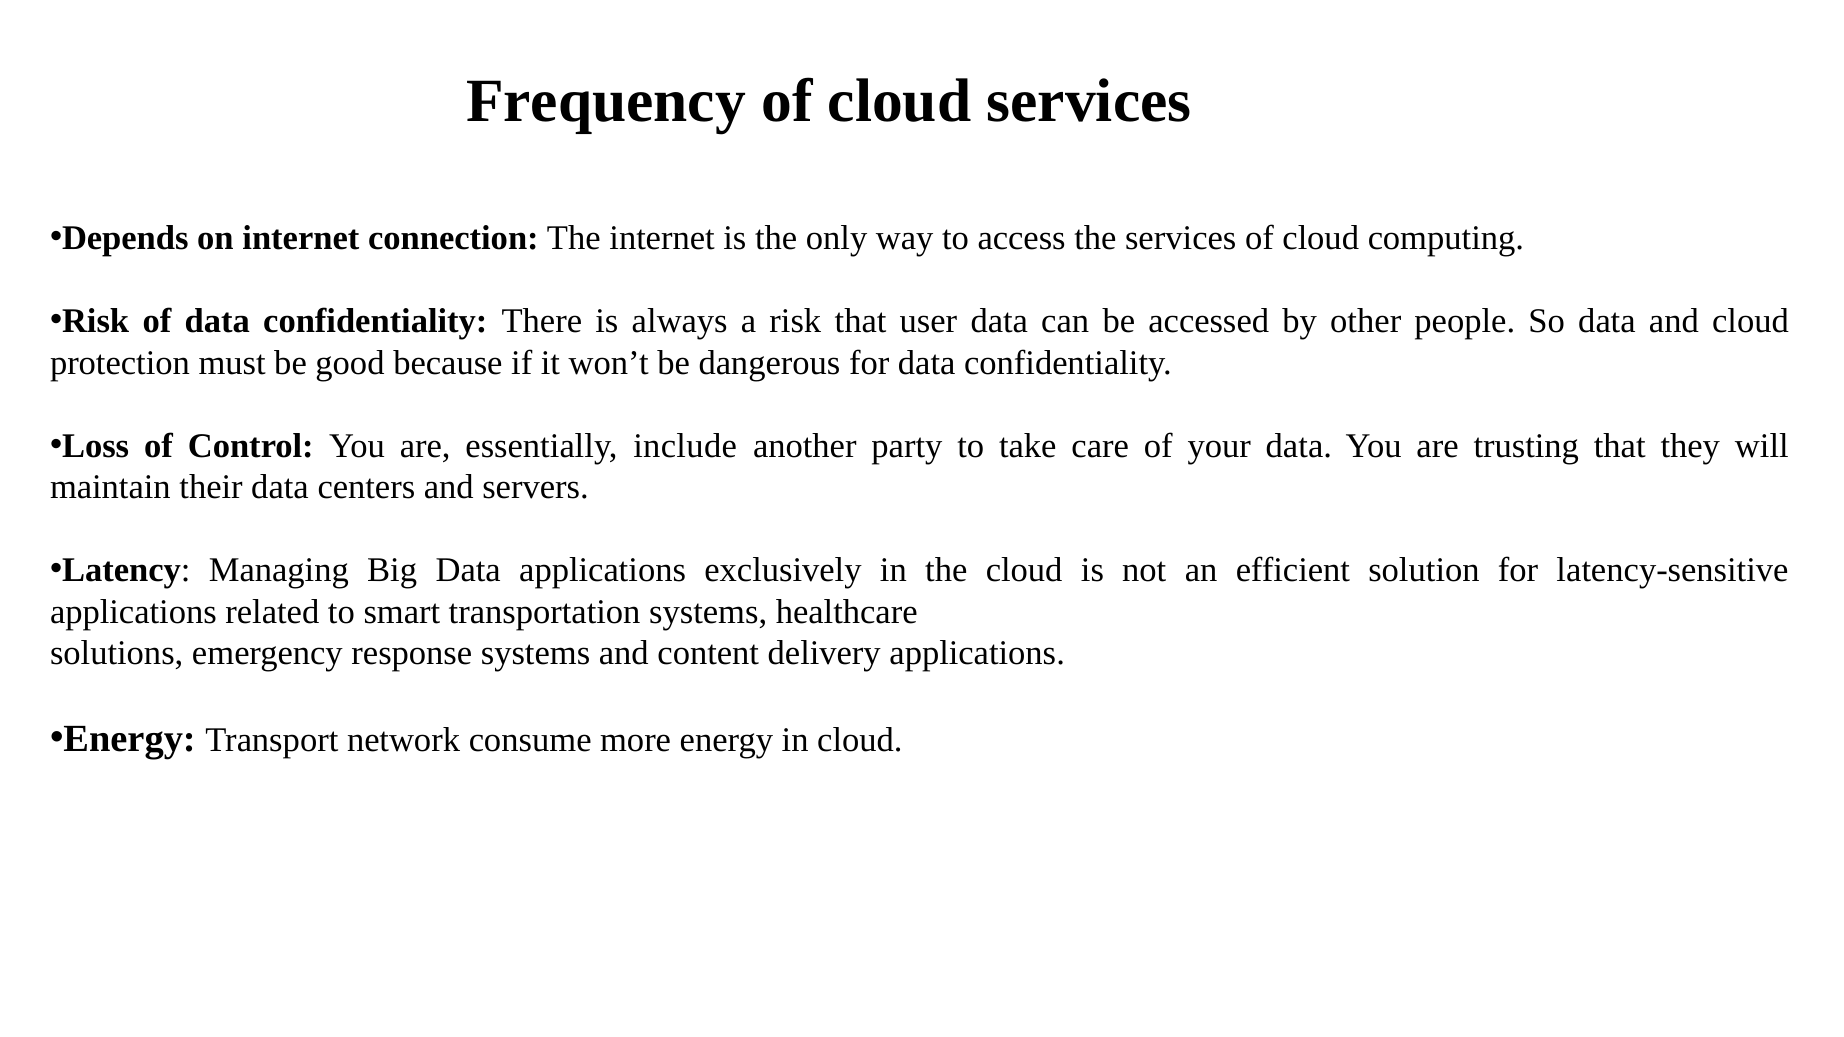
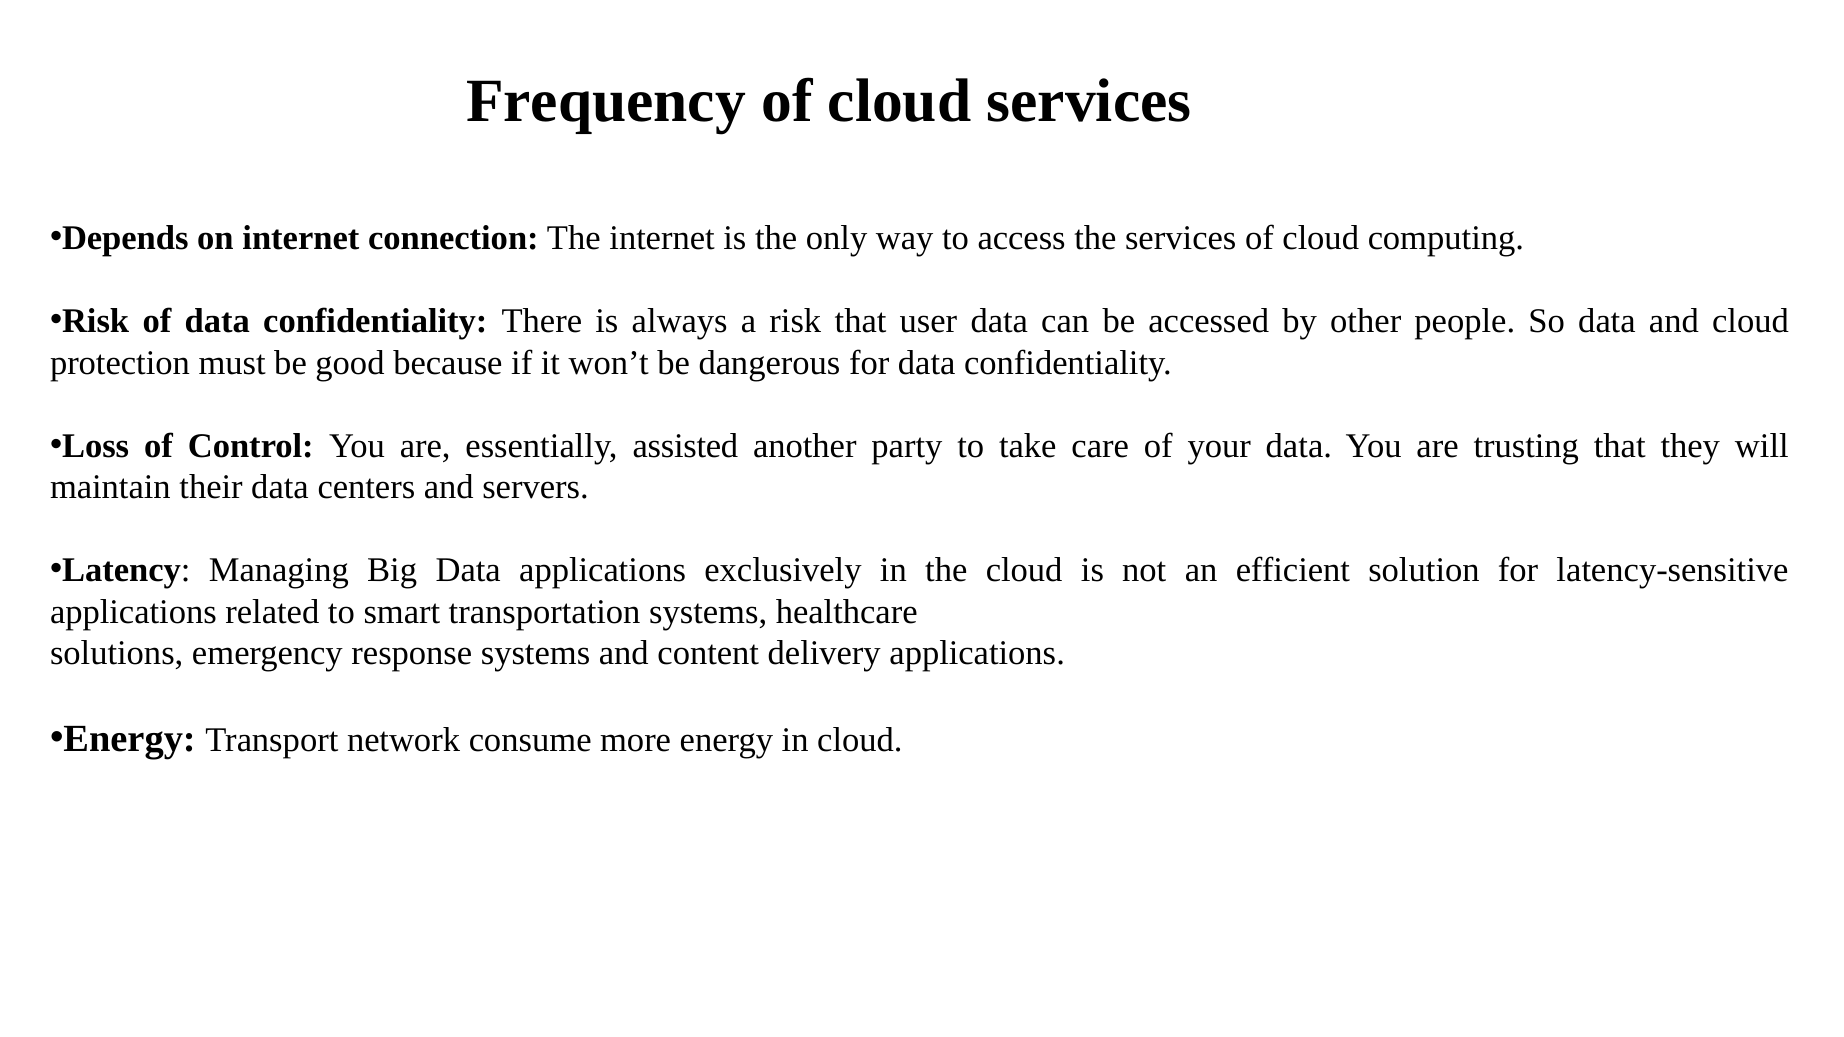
include: include -> assisted
